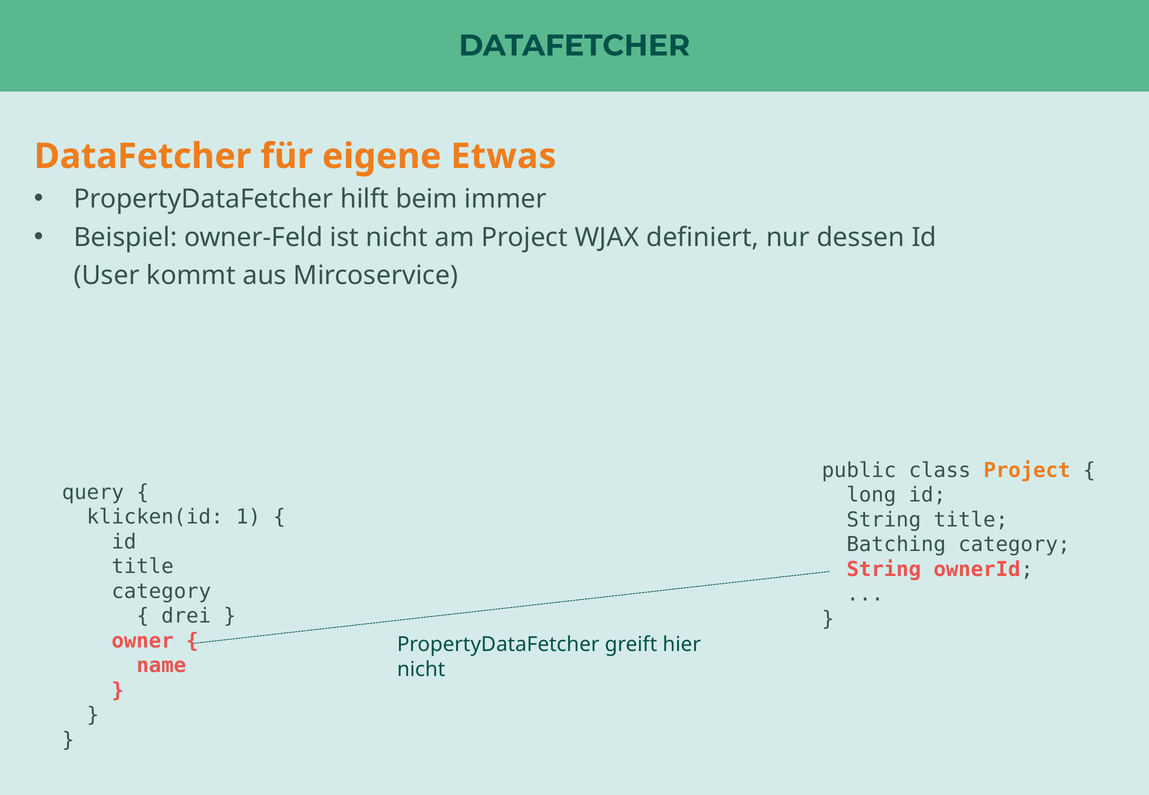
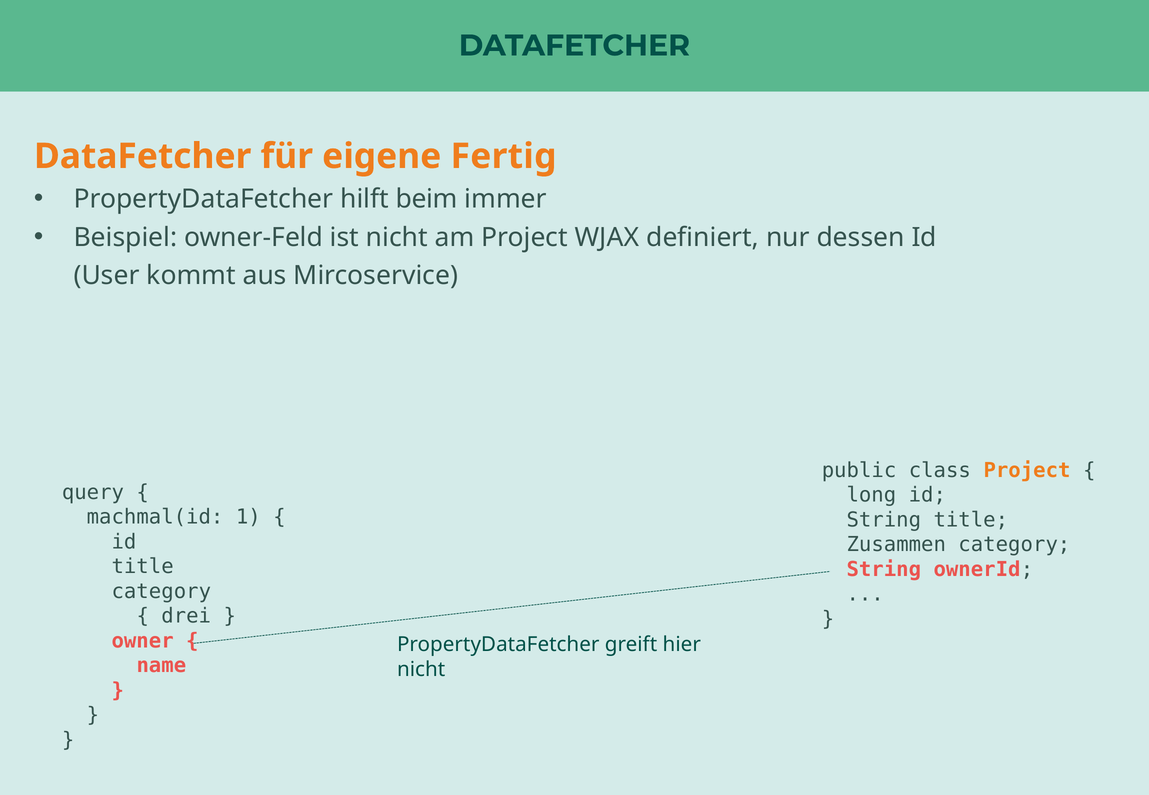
Etwas: Etwas -> Fertig
klicken(id: klicken(id -> machmal(id
Batching: Batching -> Zusammen
